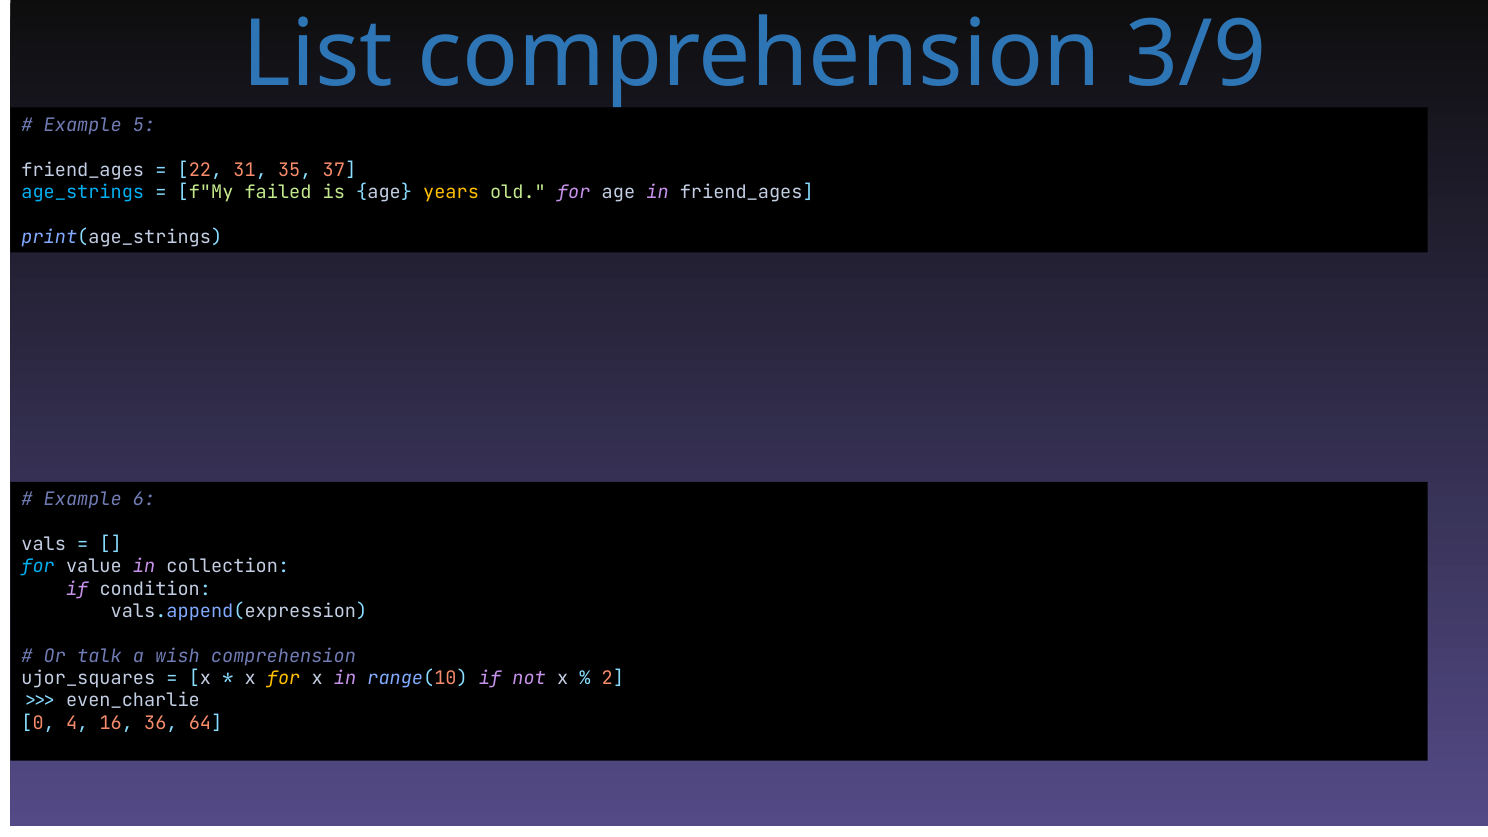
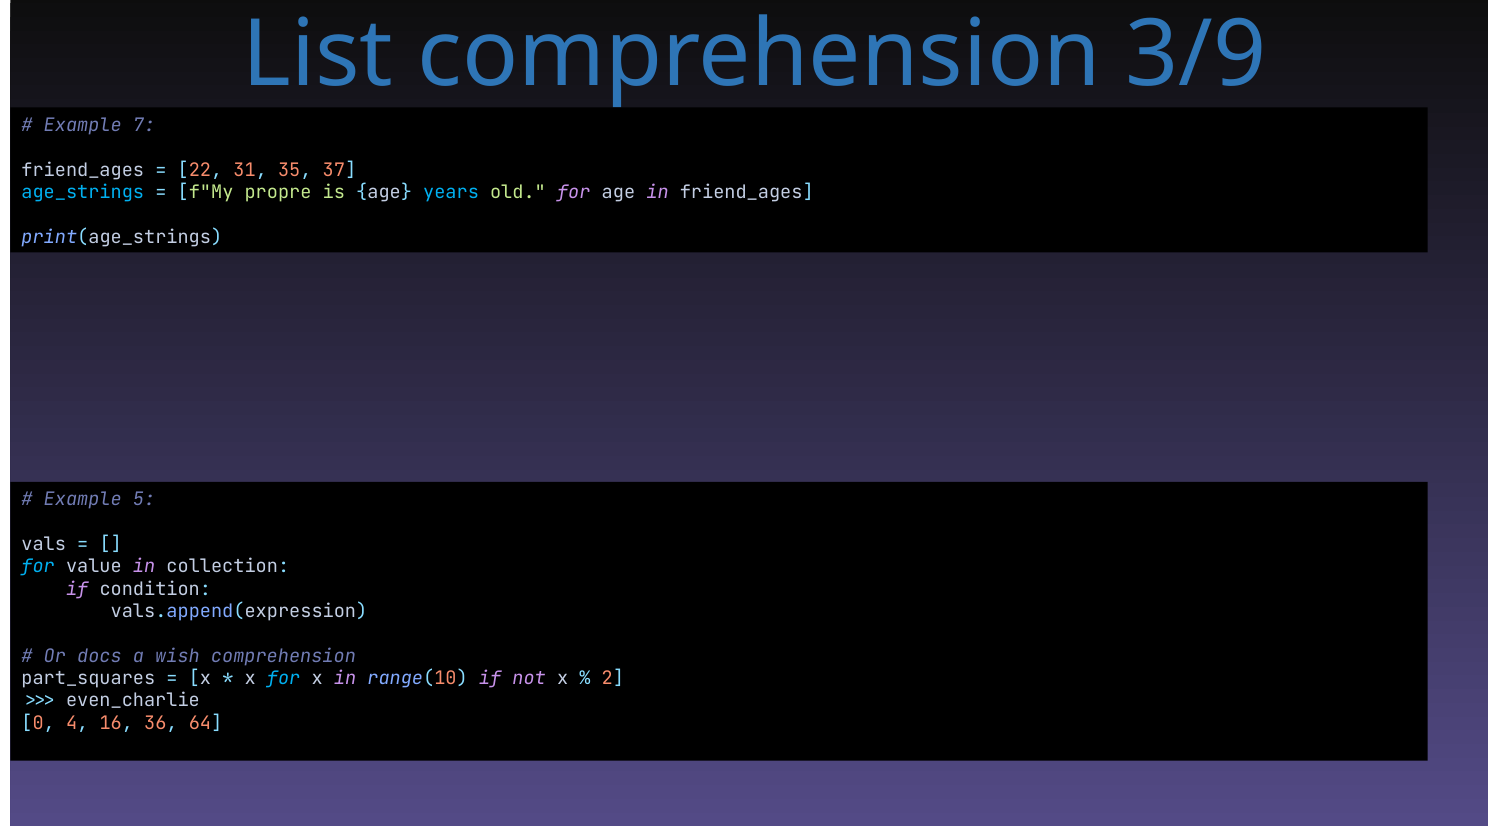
5: 5 -> 7
failed: failed -> propre
years colour: yellow -> light blue
6: 6 -> 5
talk: talk -> docs
ujor_squares: ujor_squares -> part_squares
for at (284, 678) colour: yellow -> light blue
